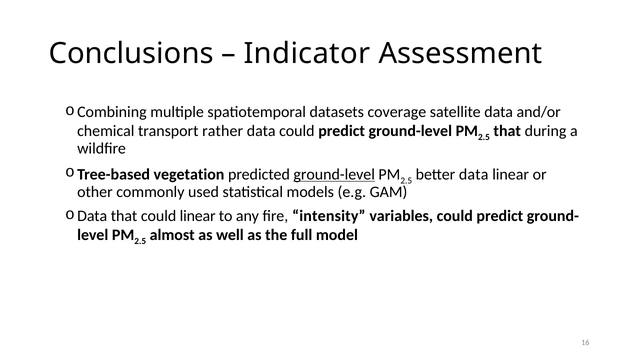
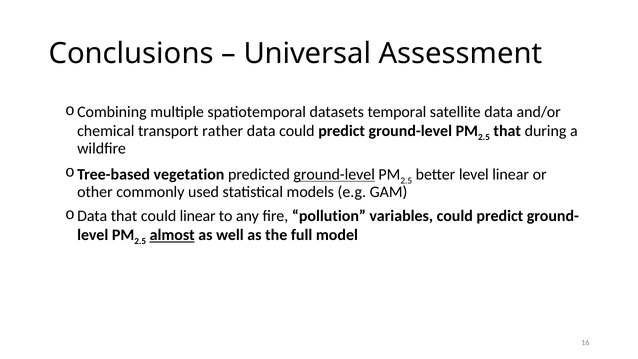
Indicator: Indicator -> Universal
coverage: coverage -> temporal
better data: data -> level
intensity: intensity -> pollution
almost underline: none -> present
